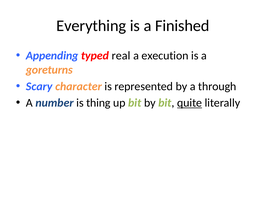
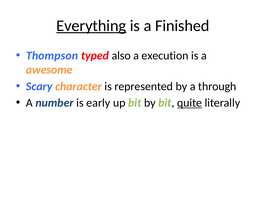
Everything underline: none -> present
Appending: Appending -> Thompson
real: real -> also
goreturns: goreturns -> awesome
thing: thing -> early
